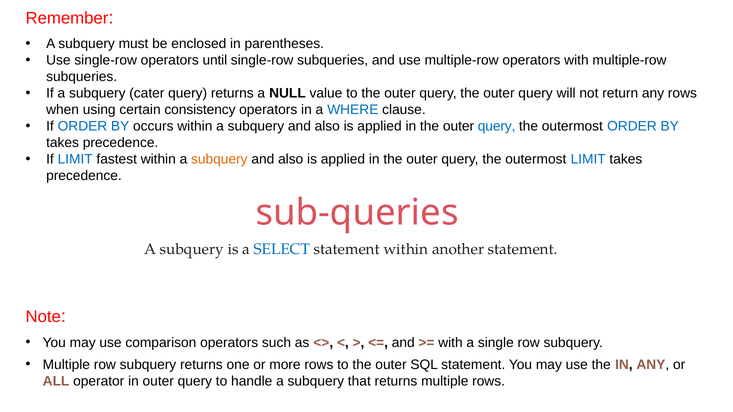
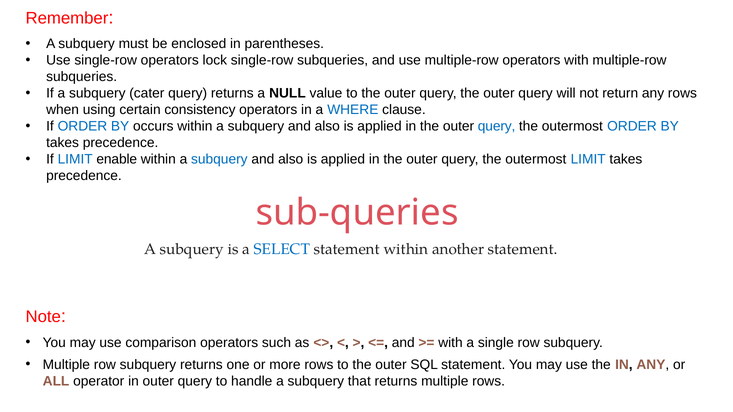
until: until -> lock
fastest: fastest -> enable
subquery at (219, 159) colour: orange -> blue
